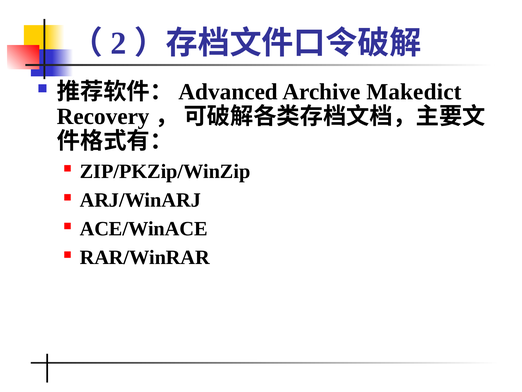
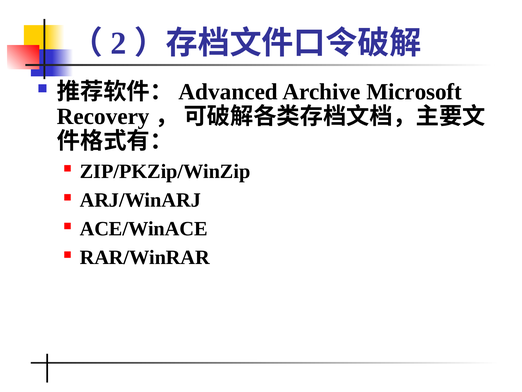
Makedict: Makedict -> Microsoft
